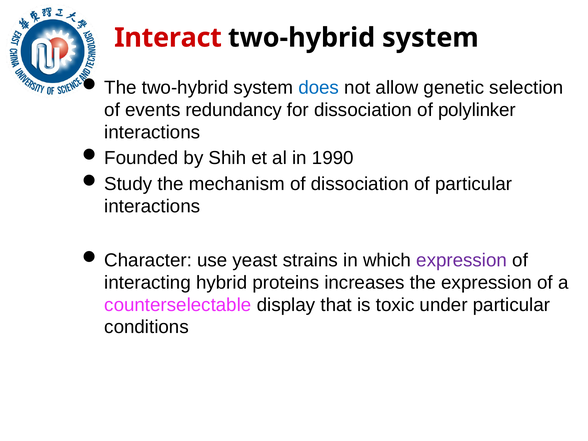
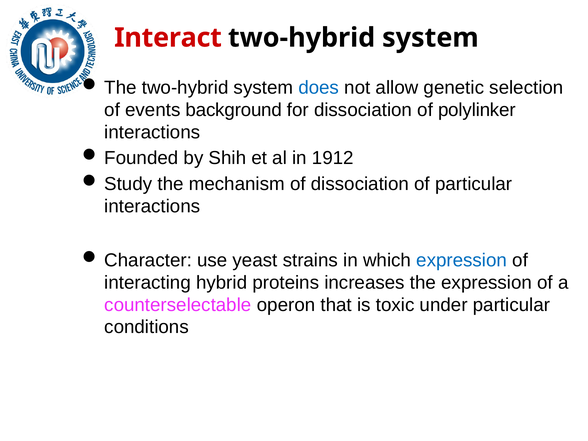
redundancy: redundancy -> background
1990: 1990 -> 1912
expression at (462, 260) colour: purple -> blue
display: display -> operon
